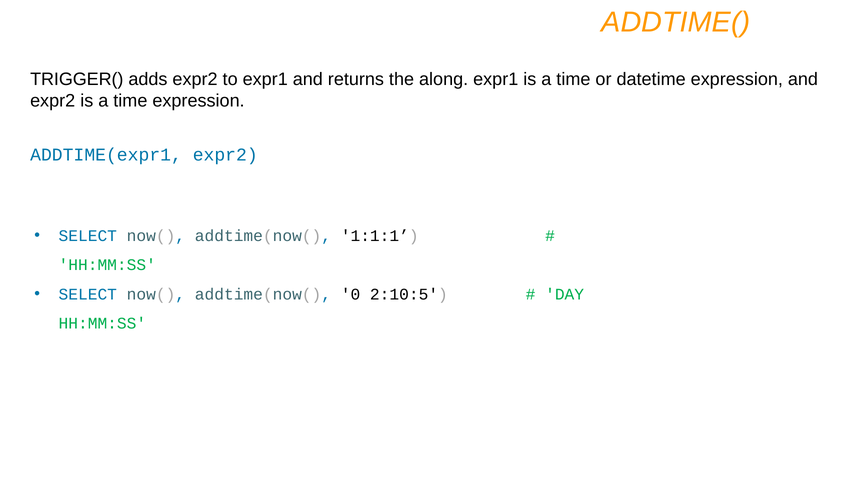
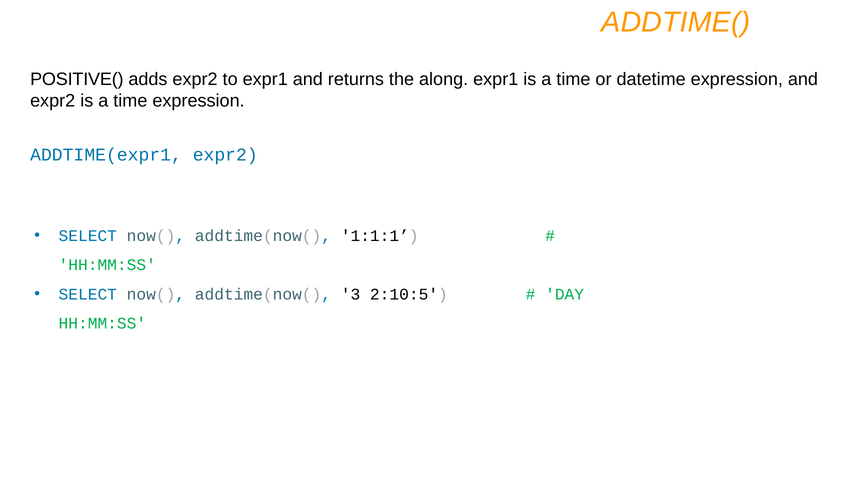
TRIGGER(: TRIGGER( -> POSITIVE(
0: 0 -> 3
